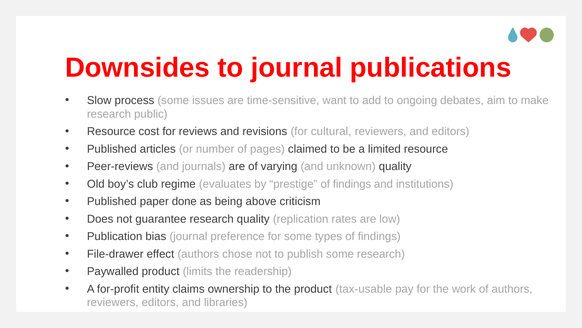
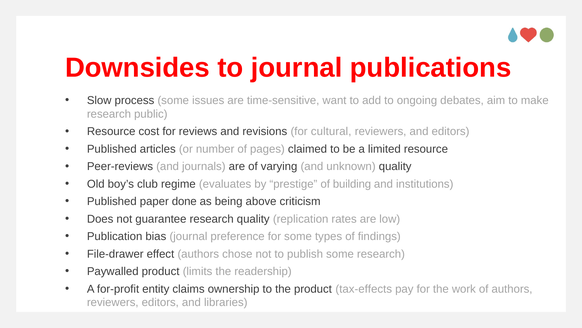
prestige of findings: findings -> building
tax-usable: tax-usable -> tax-effects
